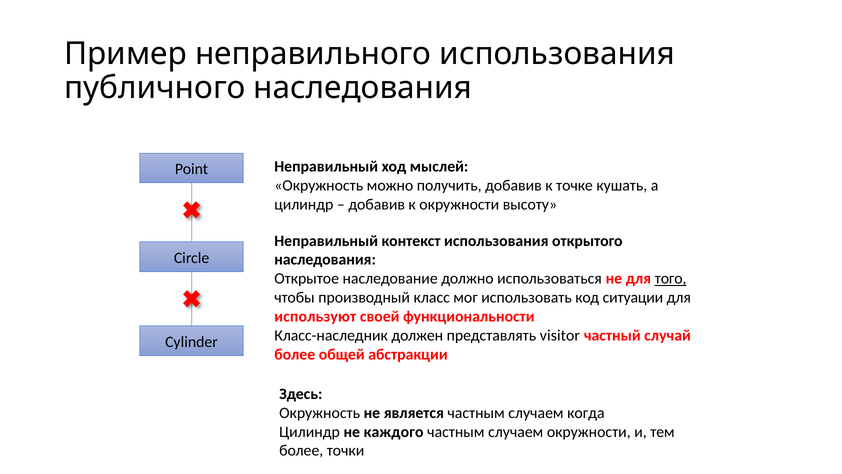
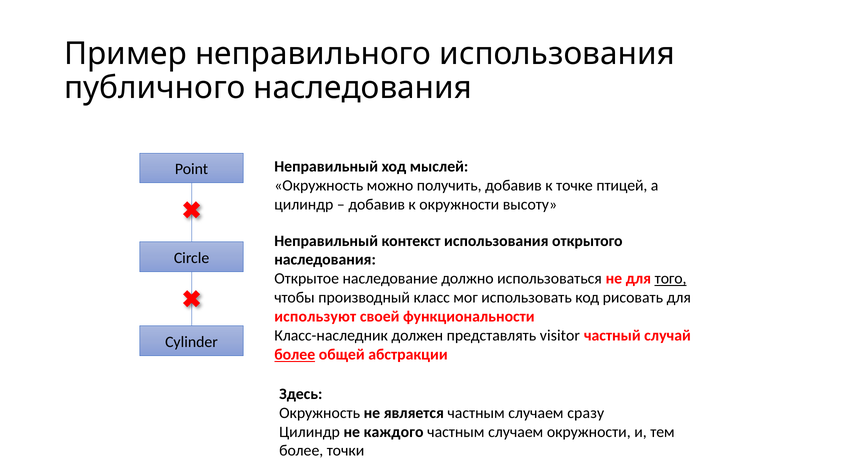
кушать: кушать -> птицей
ситуации: ситуации -> рисовать
более at (295, 354) underline: none -> present
когда: когда -> сразу
